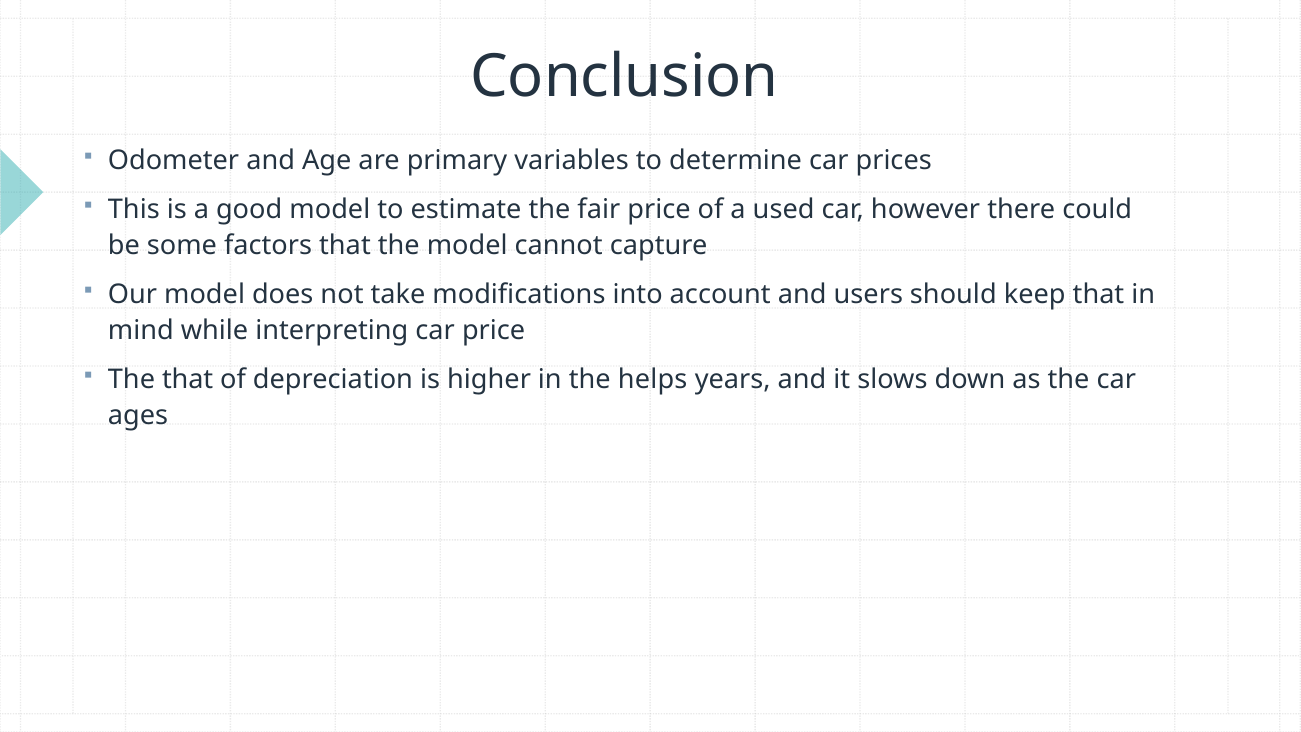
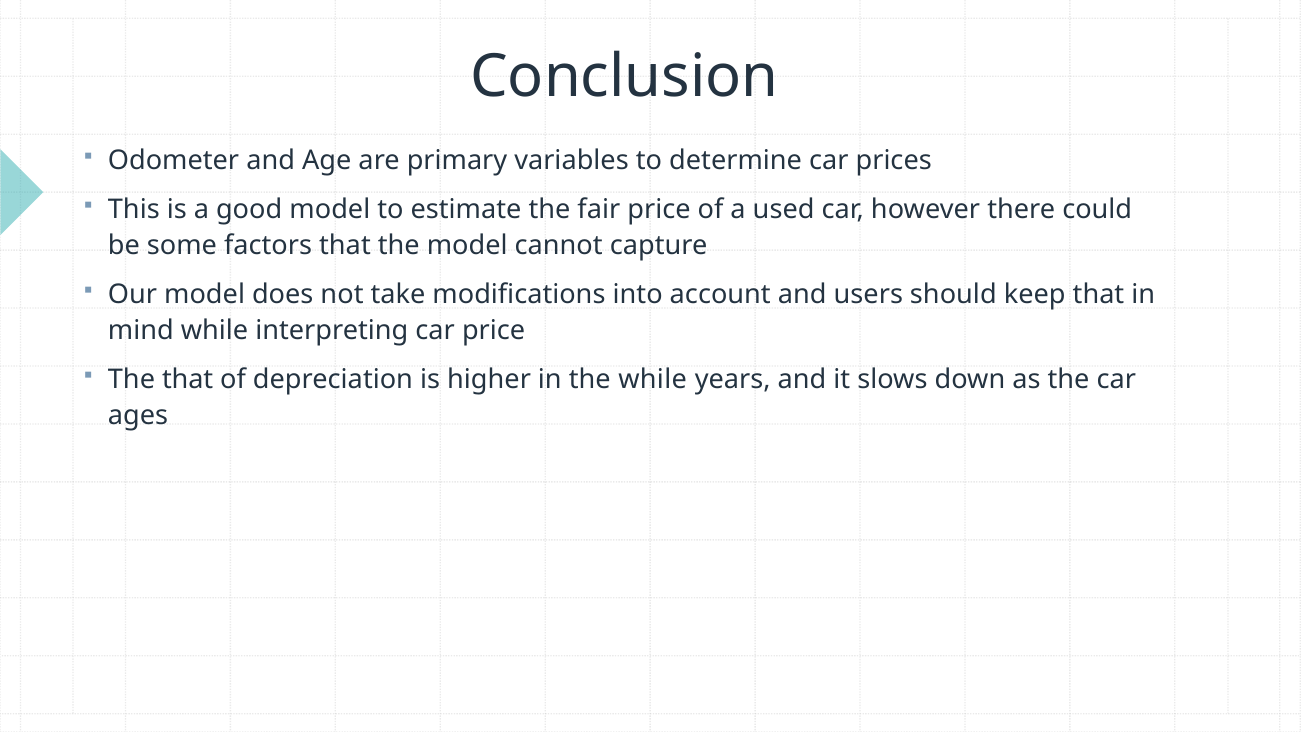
the helps: helps -> while
